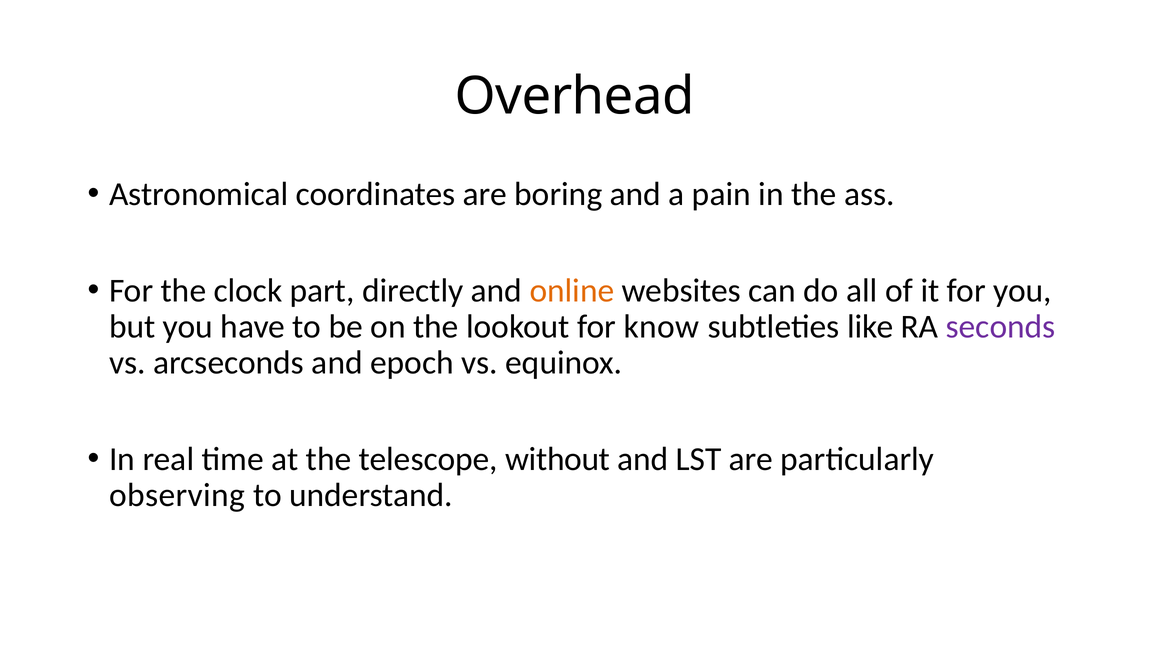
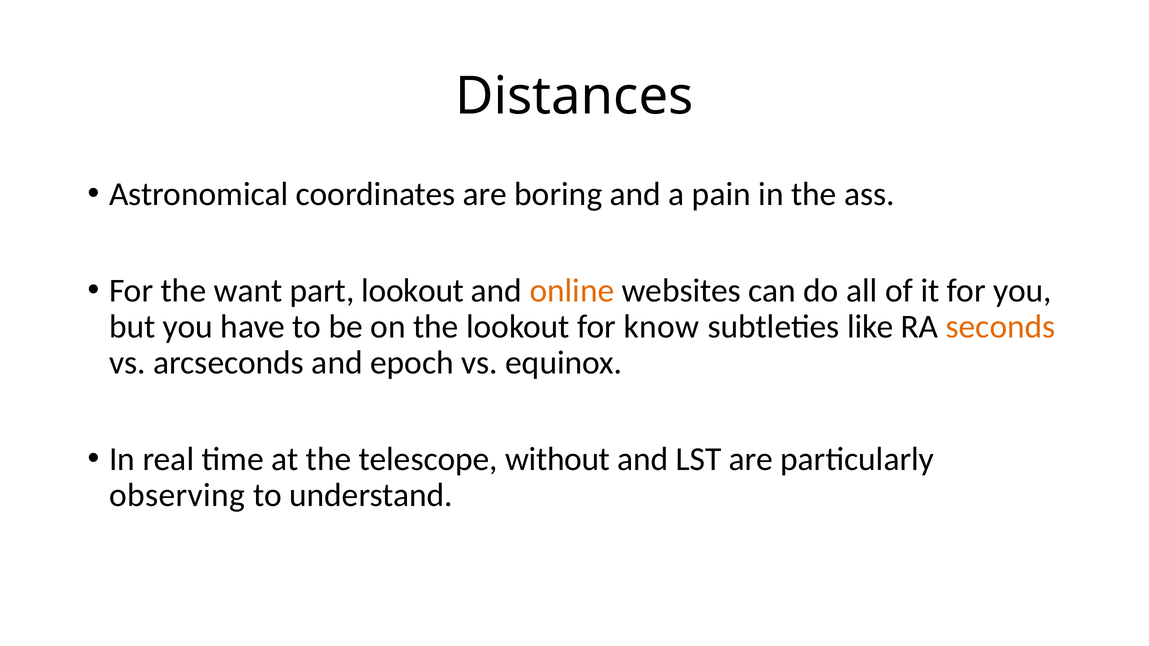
Overhead: Overhead -> Distances
clock: clock -> want
part directly: directly -> lookout
seconds colour: purple -> orange
